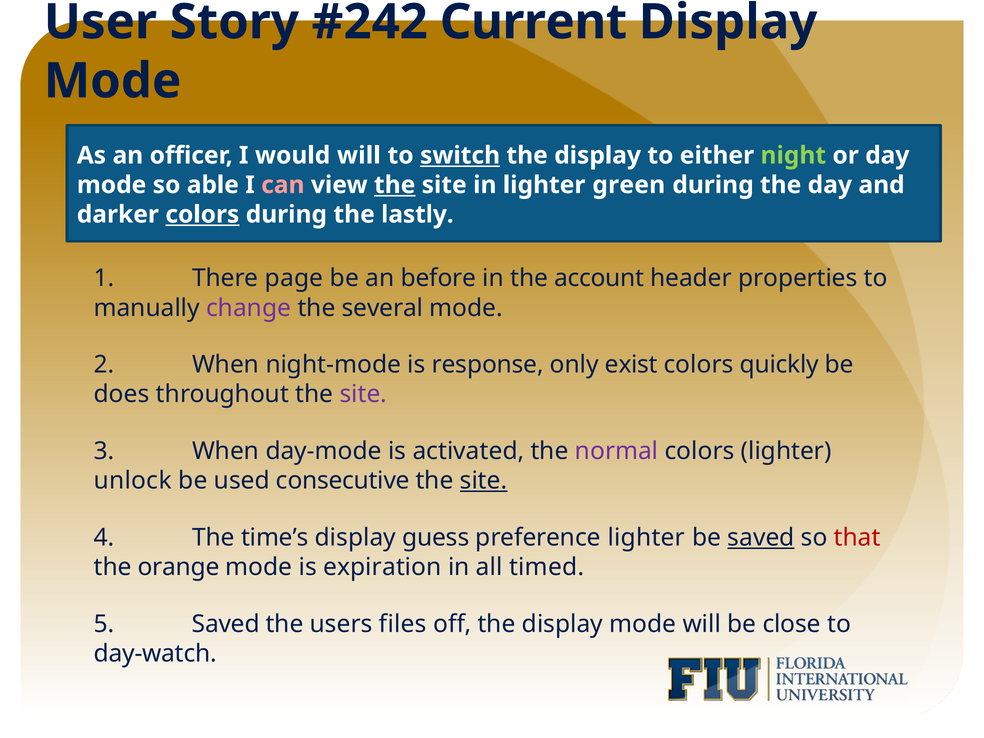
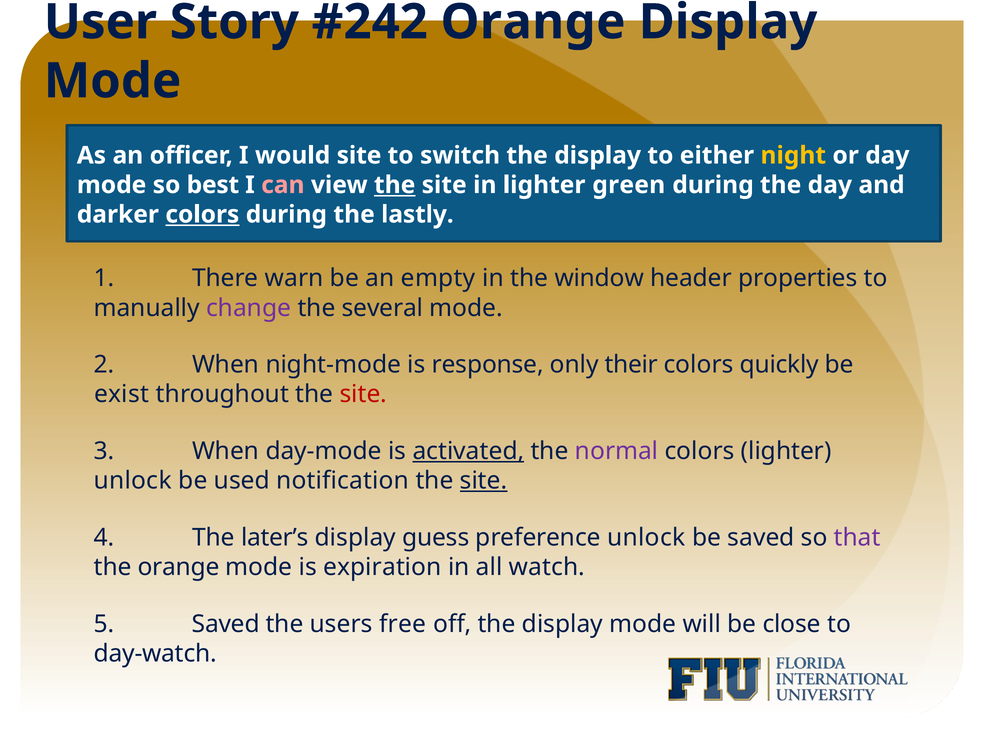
Current at (534, 22): Current -> Orange
would will: will -> site
switch underline: present -> none
night colour: light green -> yellow
able: able -> best
page: page -> warn
before: before -> empty
account: account -> window
exist: exist -> their
does: does -> exist
site at (363, 394) colour: purple -> red
activated underline: none -> present
consecutive: consecutive -> notification
time’s: time’s -> later’s
preference lighter: lighter -> unlock
saved at (761, 538) underline: present -> none
that colour: red -> purple
timed: timed -> watch
files: files -> free
